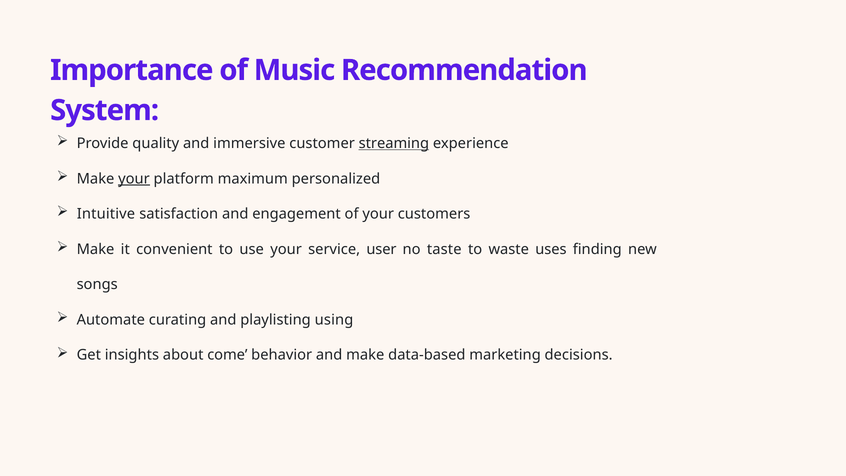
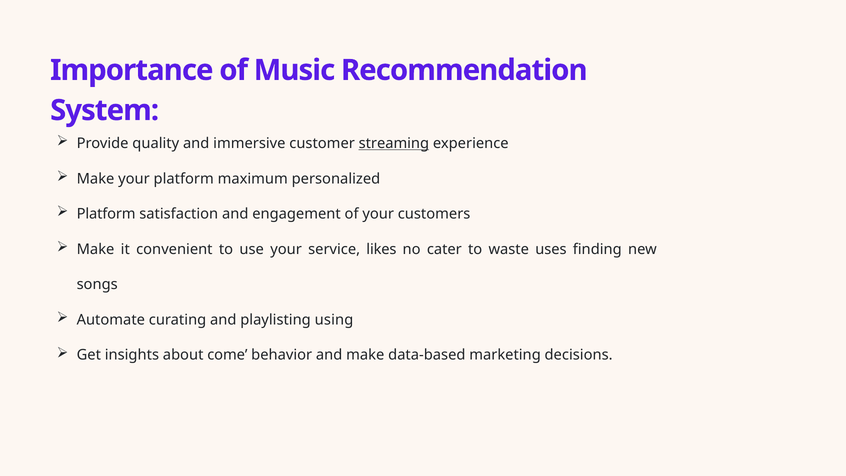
your at (134, 179) underline: present -> none
Intuitive at (106, 214): Intuitive -> Platform
user: user -> likes
taste: taste -> cater
